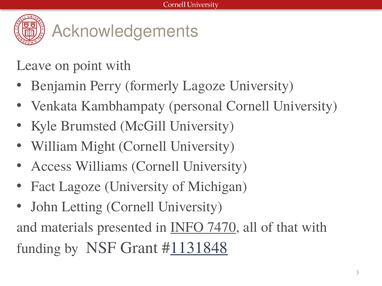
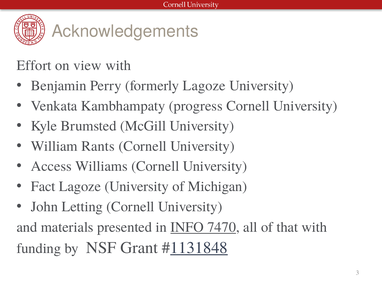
Leave: Leave -> Effort
point: point -> view
personal: personal -> progress
Might: Might -> Rants
